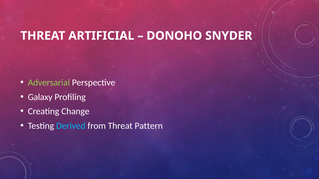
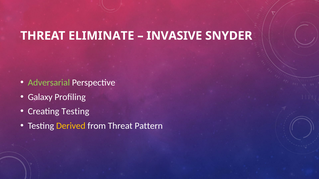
ARTIFICIAL: ARTIFICIAL -> ELIMINATE
DONOHO: DONOHO -> INVASIVE
Creating Change: Change -> Testing
Derived colour: light blue -> yellow
